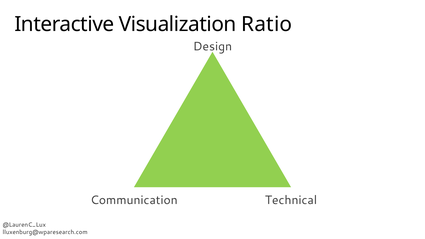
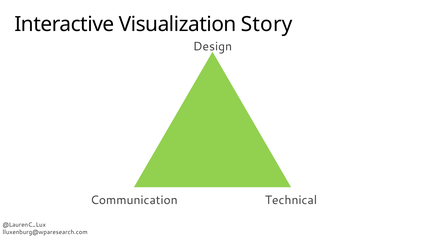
Ratio: Ratio -> Story
